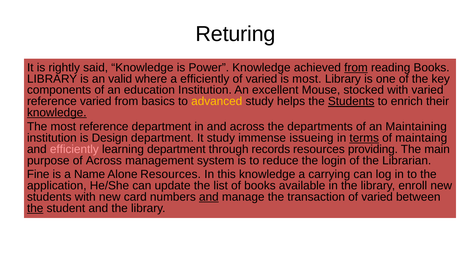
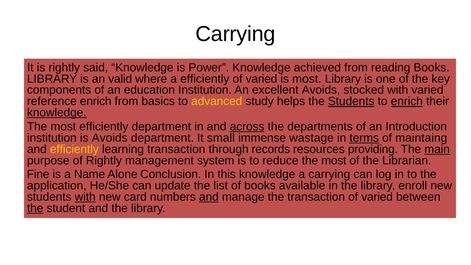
Returing at (236, 34): Returing -> Carrying
from at (356, 67) underline: present -> none
excellent Mouse: Mouse -> Avoids
reference varied: varied -> enrich
enrich at (407, 101) underline: none -> present
most reference: reference -> efficiently
across at (247, 127) underline: none -> present
Maintaining: Maintaining -> Introduction
is Design: Design -> Avoids
It study: study -> small
issueing: issueing -> wastage
efficiently at (74, 149) colour: pink -> yellow
learning department: department -> transaction
main underline: none -> present
of Across: Across -> Rightly
reduce the login: login -> most
Alone Resources: Resources -> Conclusion
with at (85, 197) underline: none -> present
